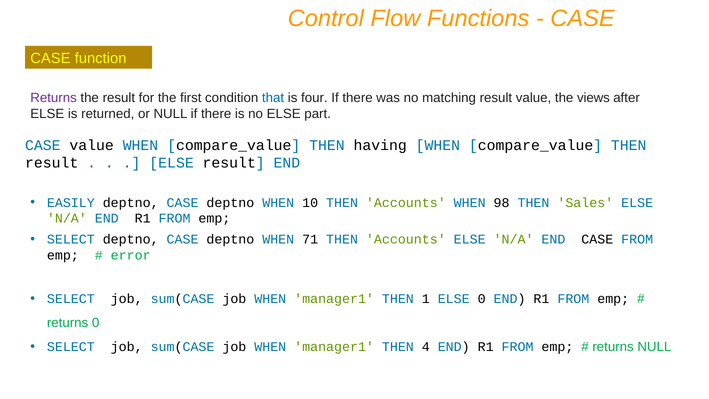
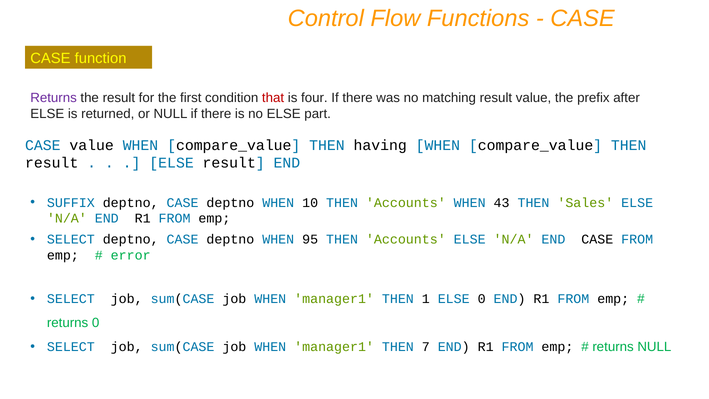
that colour: blue -> red
views: views -> prefix
EASILY: EASILY -> SUFFIX
98: 98 -> 43
71: 71 -> 95
4: 4 -> 7
